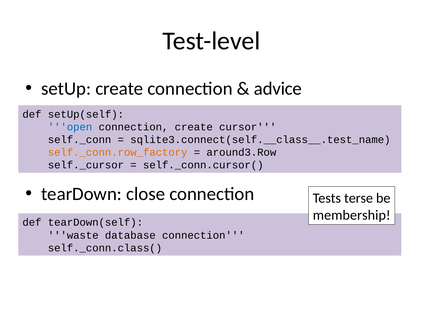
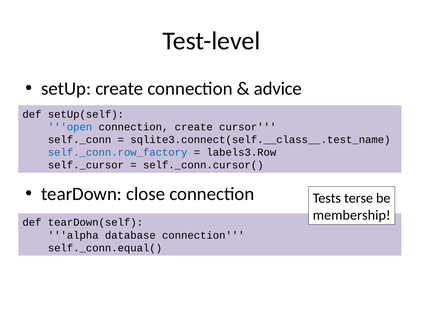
self._conn.row_factory colour: orange -> blue
around3.Row: around3.Row -> labels3.Row
waste: waste -> alpha
self._conn.class(: self._conn.class( -> self._conn.equal(
